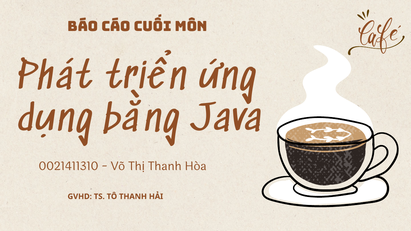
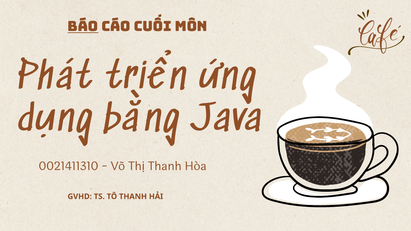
BÁO underline: none -> present
